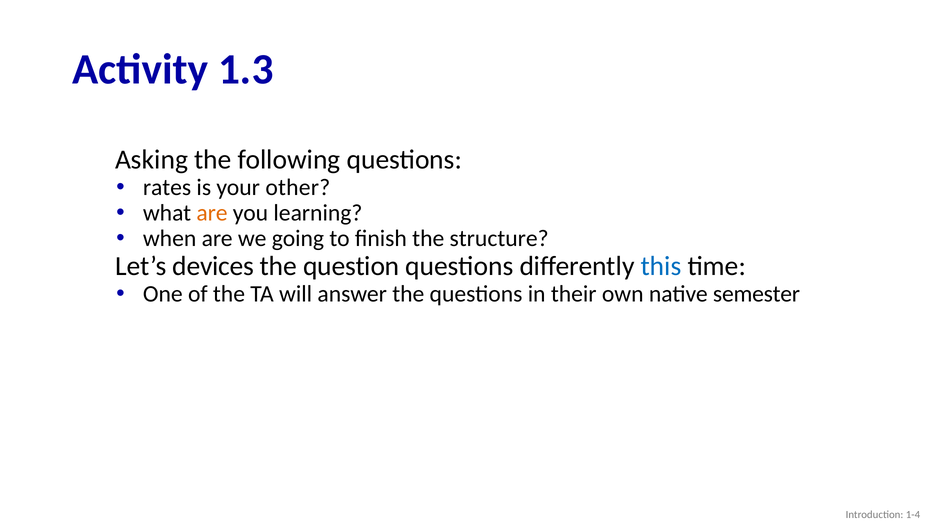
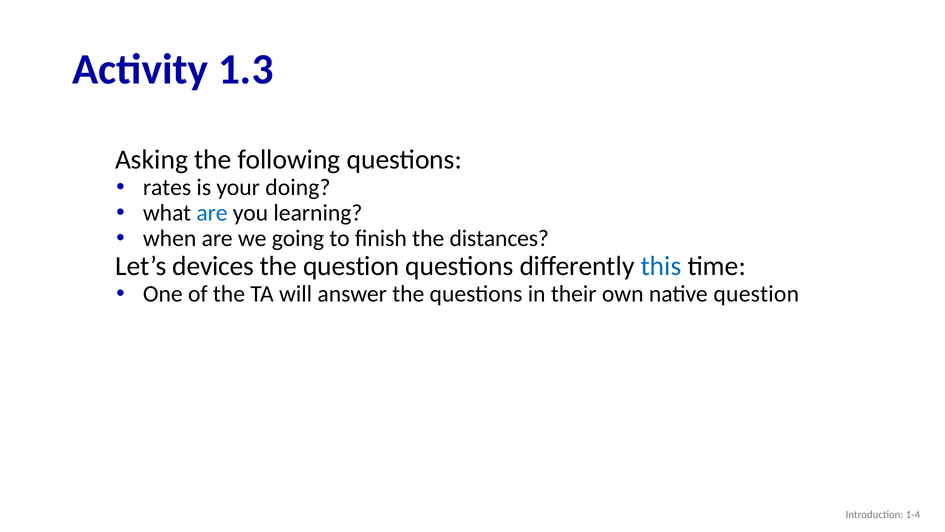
other: other -> doing
are at (212, 213) colour: orange -> blue
structure: structure -> distances
native semester: semester -> question
